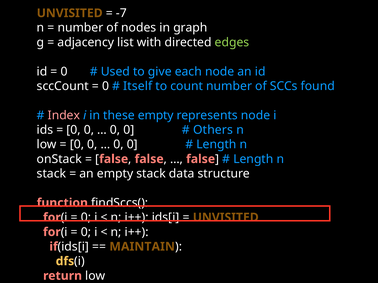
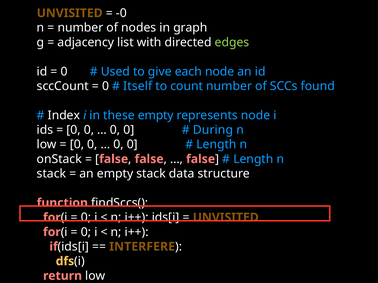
-7: -7 -> -0
Index colour: pink -> white
Others: Others -> During
MAINTAIN: MAINTAIN -> INTERFERE
